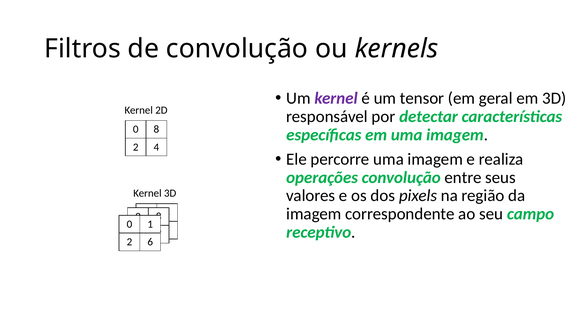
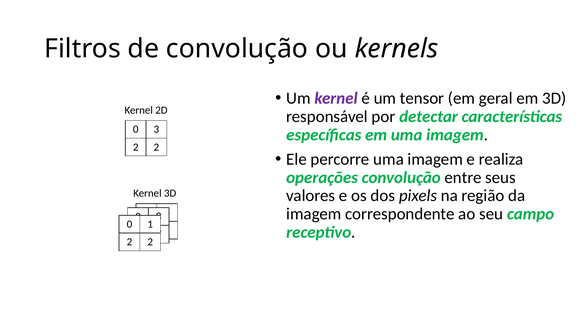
0 8: 8 -> 3
4 at (156, 147): 4 -> 2
6 at (150, 242): 6 -> 2
